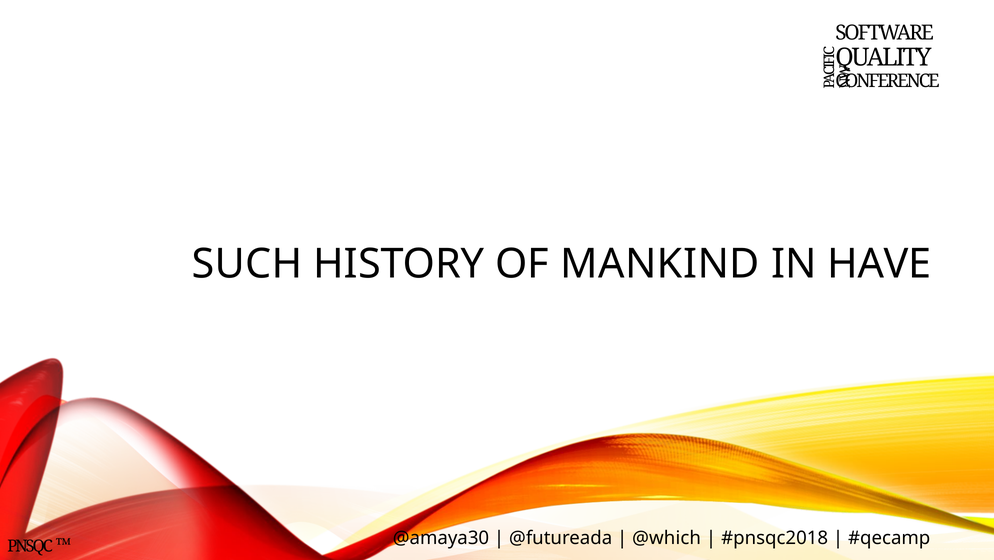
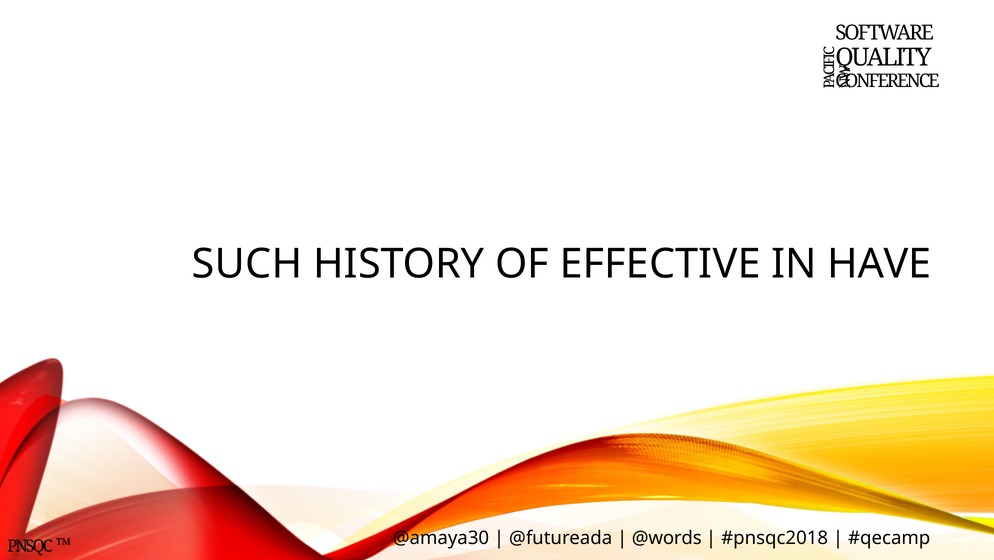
MANKIND: MANKIND -> EFFECTIVE
@which: @which -> @words
